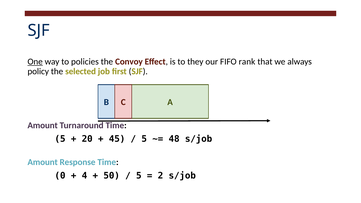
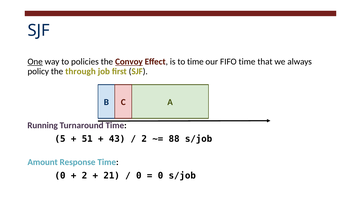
Convoy underline: none -> present
to they: they -> time
FIFO rank: rank -> time
selected: selected -> through
Amount at (43, 125): Amount -> Running
20: 20 -> 51
45: 45 -> 43
5 at (144, 139): 5 -> 2
48: 48 -> 88
4 at (84, 176): 4 -> 2
50: 50 -> 21
5 at (139, 176): 5 -> 0
2 at (161, 176): 2 -> 0
